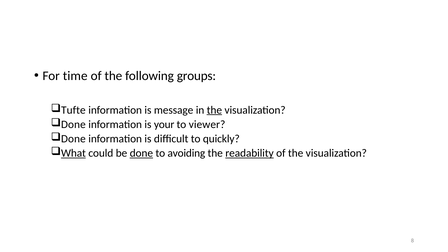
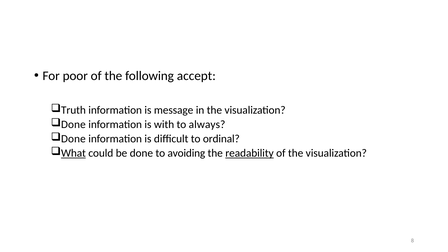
time: time -> poor
groups: groups -> accept
Tufte: Tufte -> Truth
the at (214, 110) underline: present -> none
your: your -> with
viewer: viewer -> always
quickly: quickly -> ordinal
done at (141, 153) underline: present -> none
